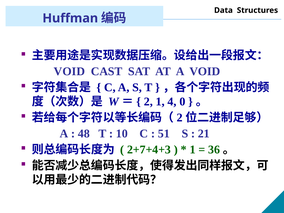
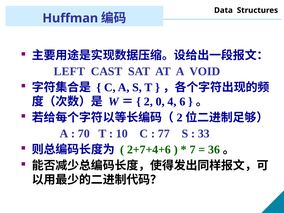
VOID at (69, 71): VOID -> LEFT
2 1: 1 -> 0
0: 0 -> 6
48: 48 -> 70
51: 51 -> 77
21: 21 -> 33
2+7+4+3: 2+7+4+3 -> 2+7+4+6
1 at (193, 150): 1 -> 7
